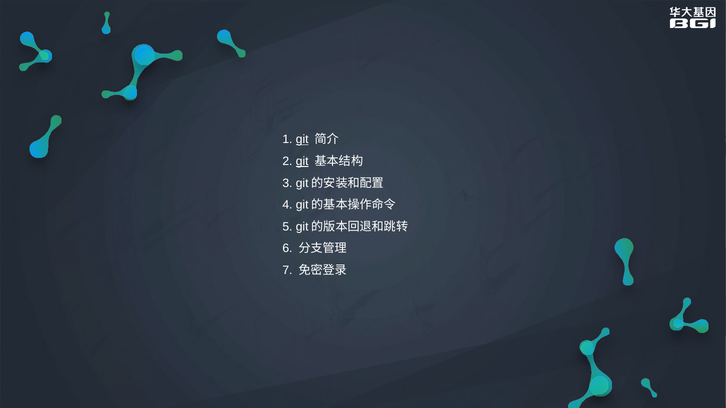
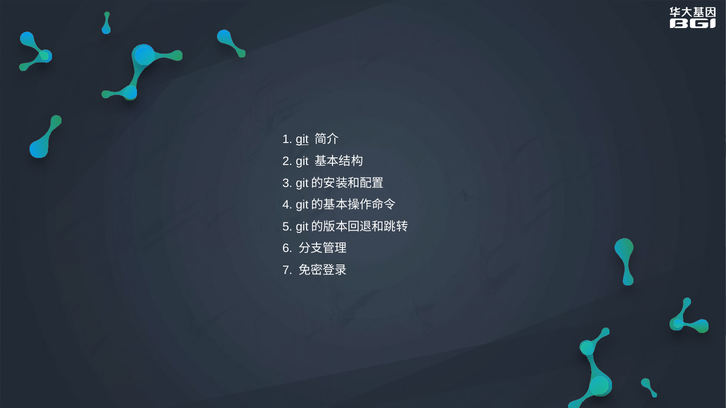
git at (302, 161) underline: present -> none
